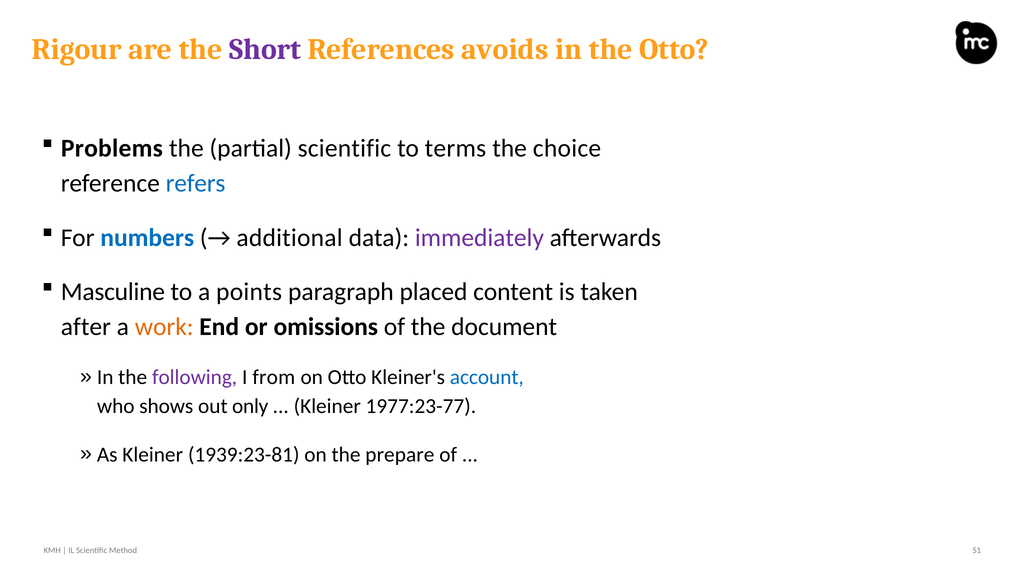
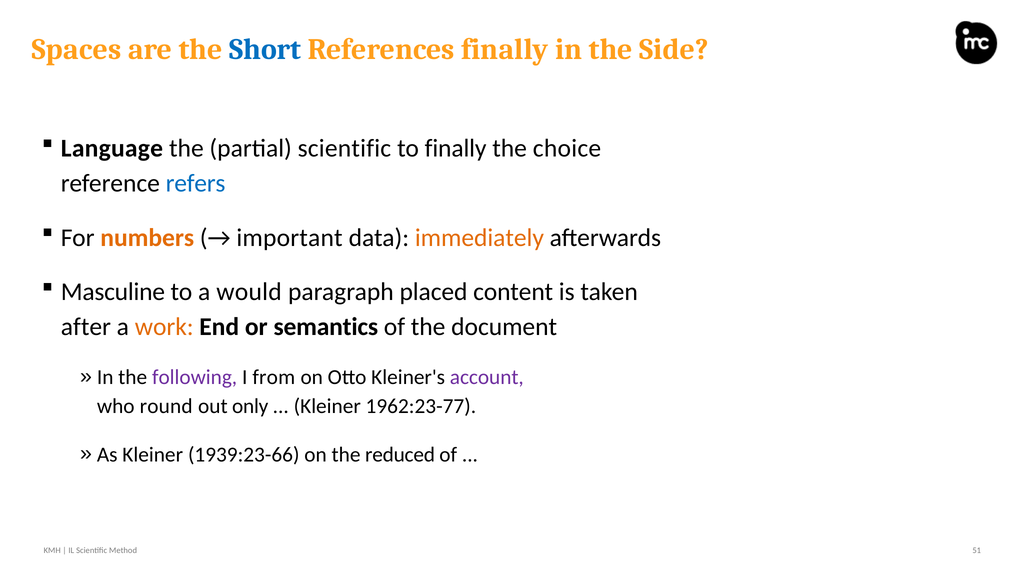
Rigour: Rigour -> Spaces
Short colour: purple -> blue
References avoids: avoids -> finally
the Otto: Otto -> Side
Problems: Problems -> Language
to terms: terms -> finally
numbers colour: blue -> orange
additional: additional -> important
immediately colour: purple -> orange
points: points -> would
omissions: omissions -> semantics
account colour: blue -> purple
shows: shows -> round
1977:23-77: 1977:23-77 -> 1962:23-77
1939:23-81: 1939:23-81 -> 1939:23-66
prepare: prepare -> reduced
